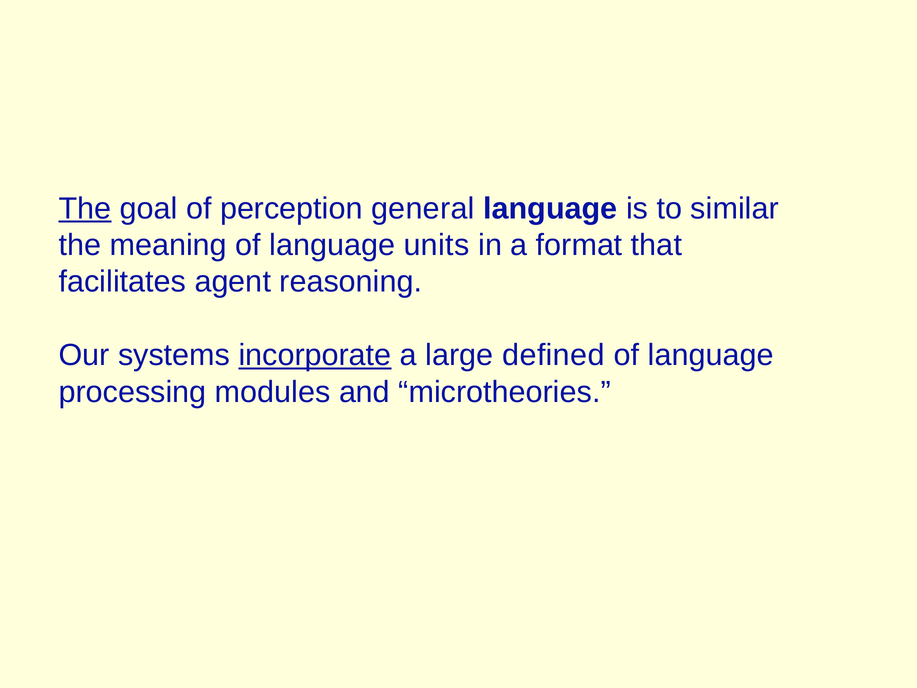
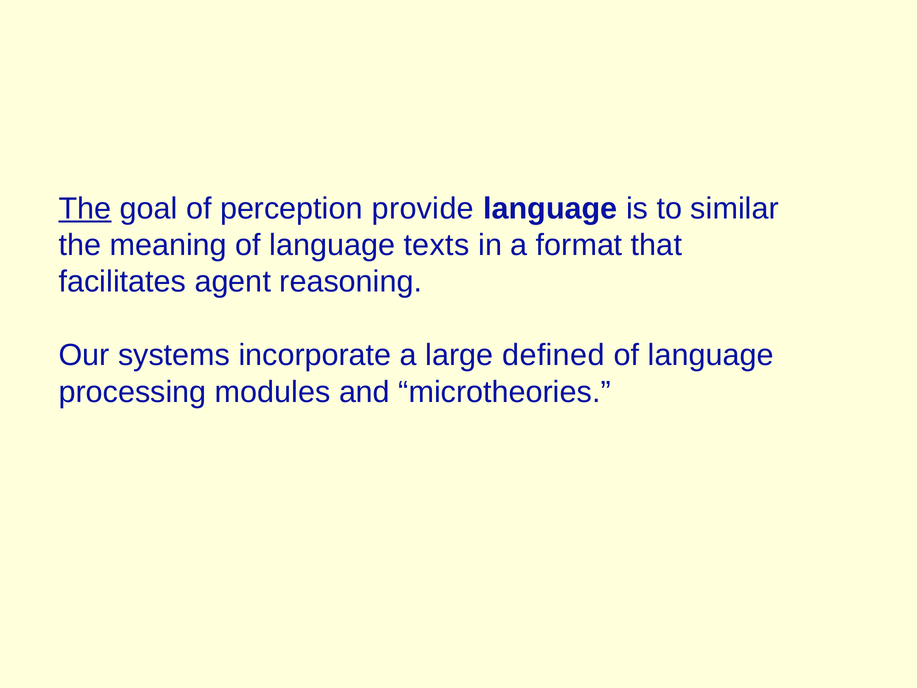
general: general -> provide
units: units -> texts
incorporate underline: present -> none
